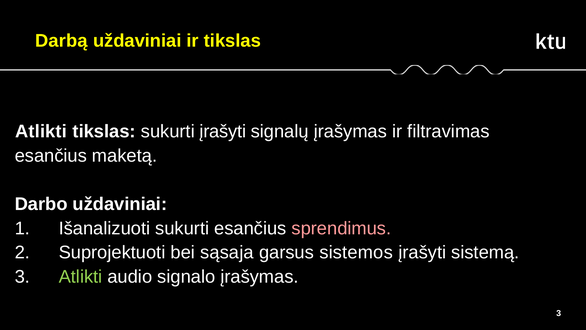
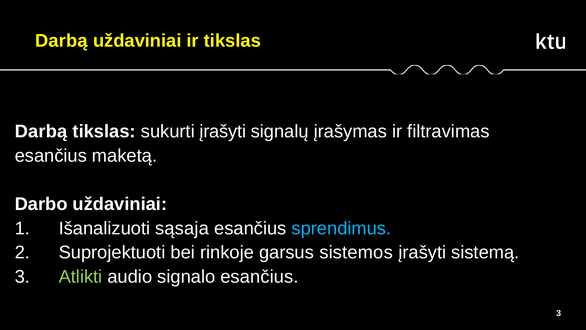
Atlikti at (41, 131): Atlikti -> Darbą
Išanalizuoti sukurti: sukurti -> sąsaja
sprendimus colour: pink -> light blue
sąsaja: sąsaja -> rinkoje
signalo įrašymas: įrašymas -> esančius
